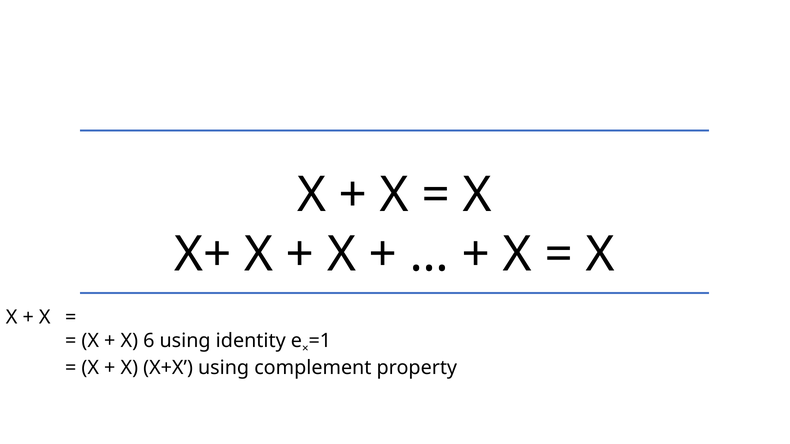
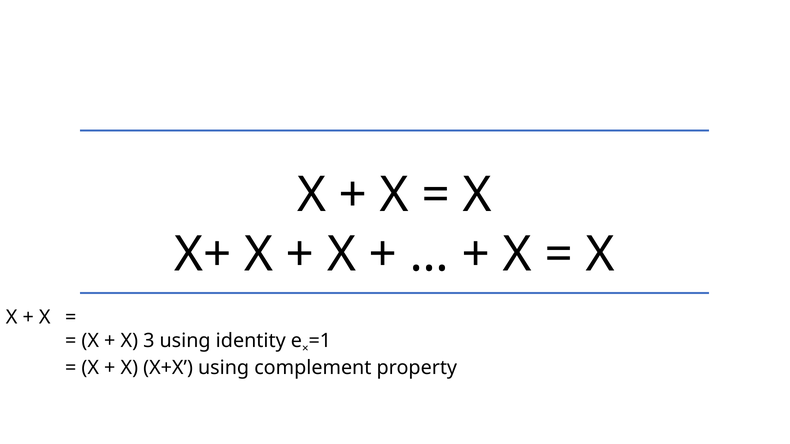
6: 6 -> 3
